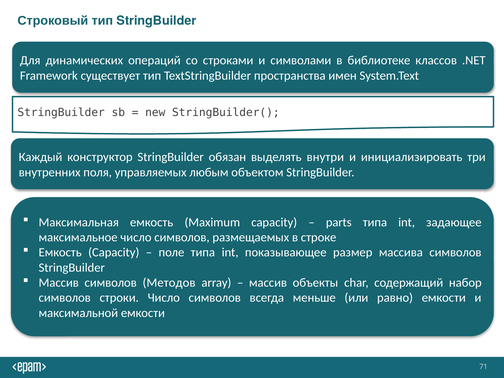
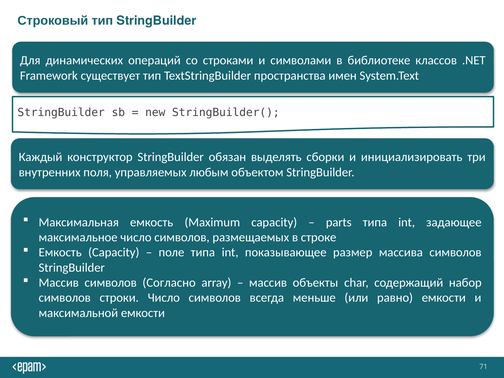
внутри: внутри -> сборки
Методов: Методов -> Согласно
